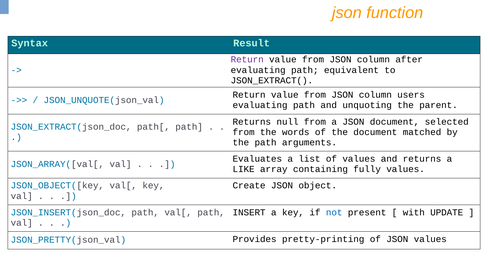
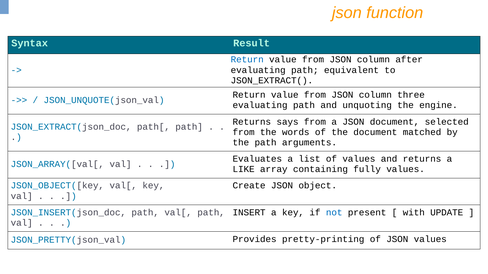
Return at (247, 60) colour: purple -> blue
users: users -> three
parent: parent -> engine
null: null -> says
